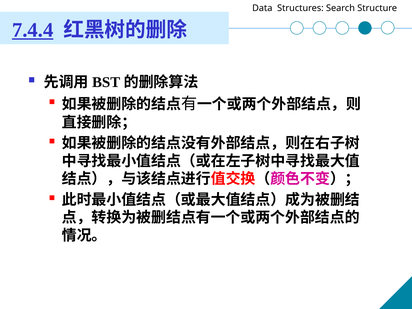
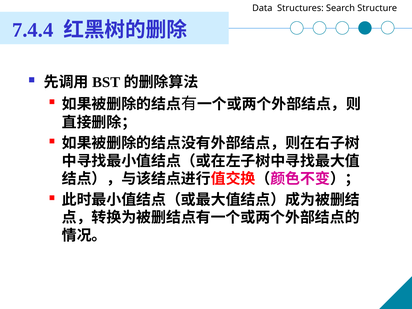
7.4.4 underline: present -> none
